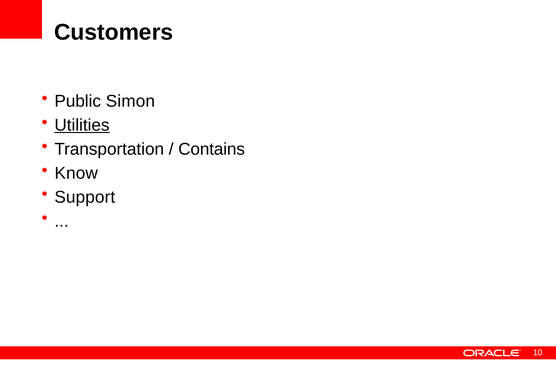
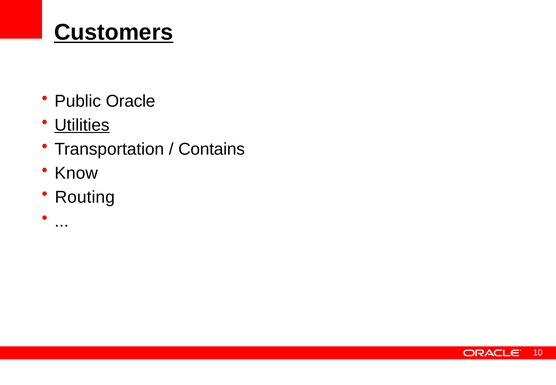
Customers underline: none -> present
Simon: Simon -> Oracle
Support: Support -> Routing
